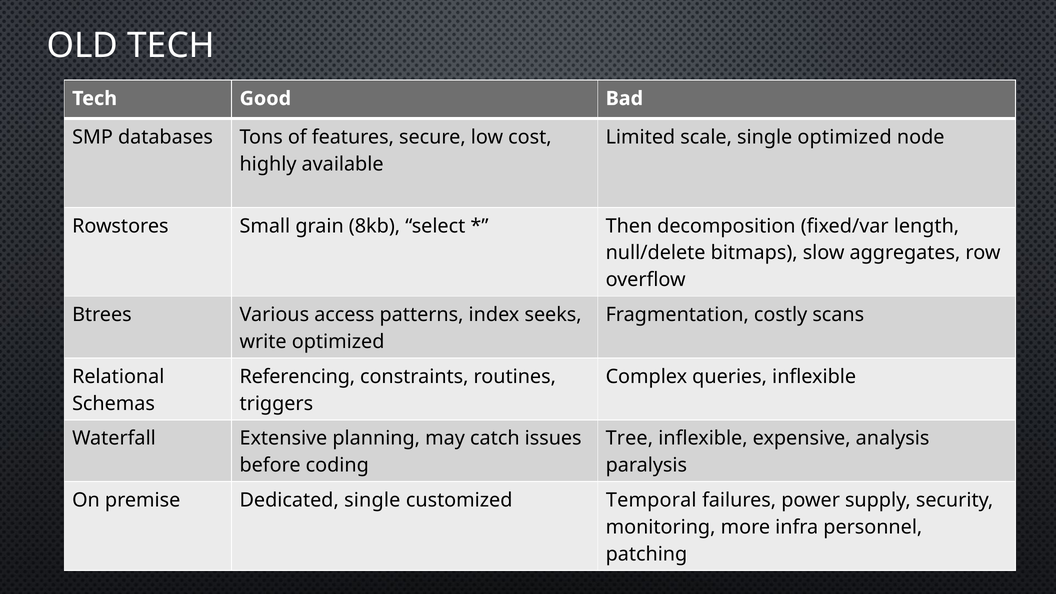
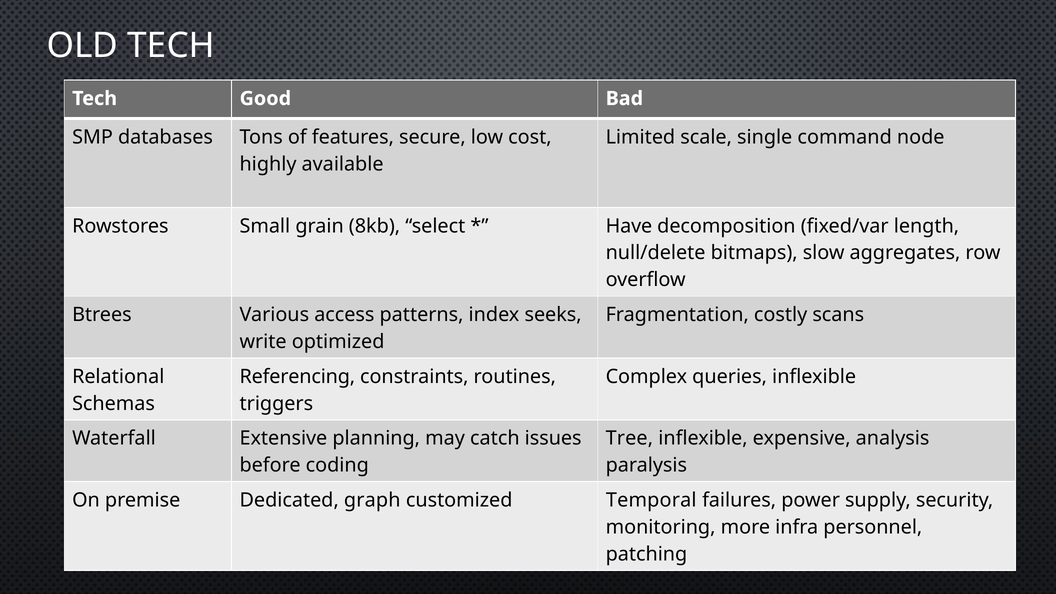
single optimized: optimized -> command
Then: Then -> Have
Dedicated single: single -> graph
